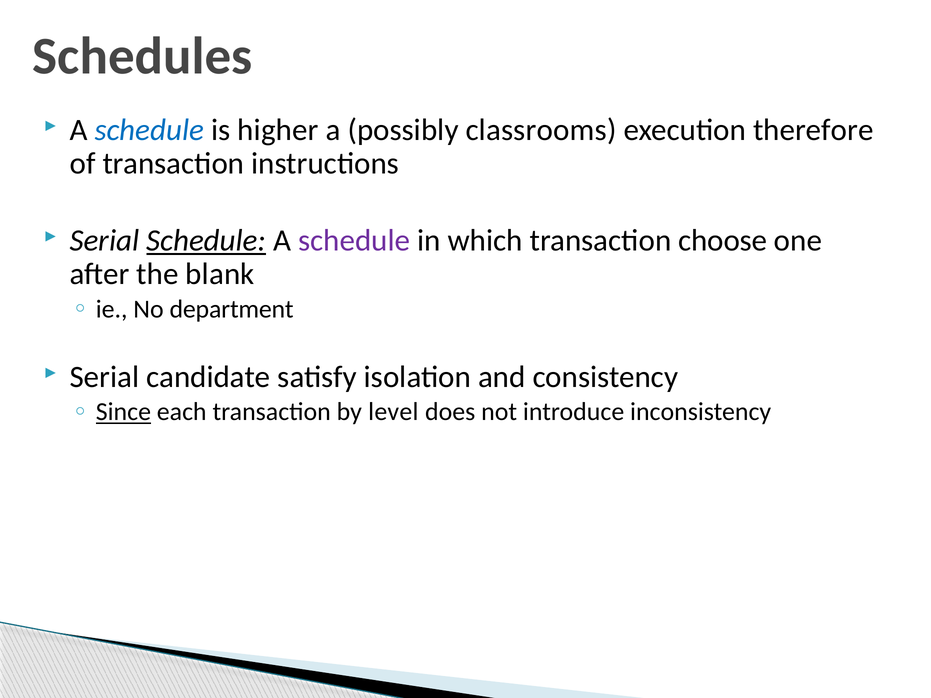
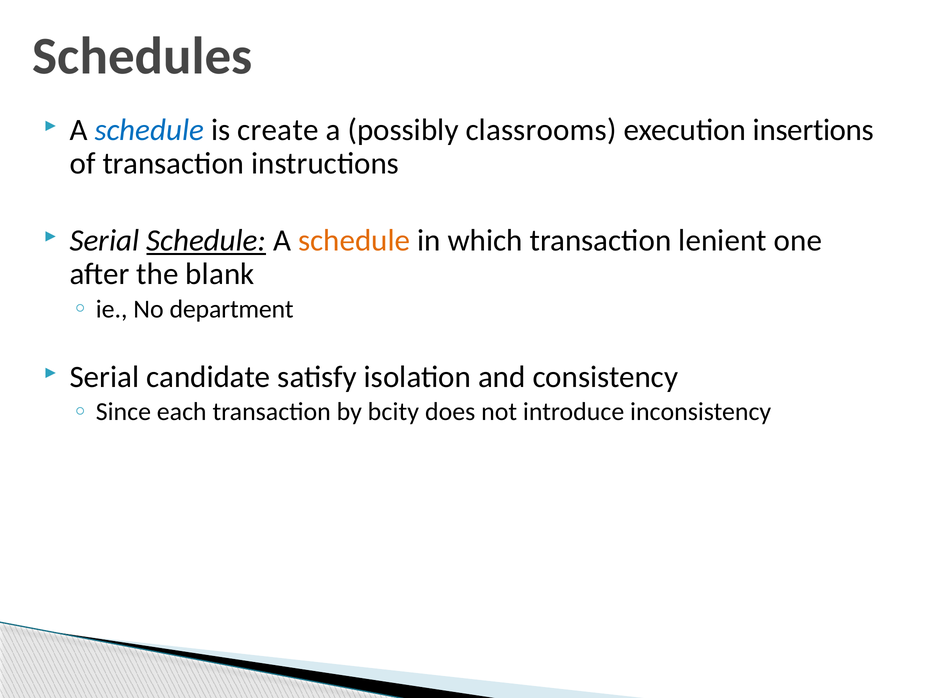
higher: higher -> create
therefore: therefore -> insertions
schedule at (354, 241) colour: purple -> orange
choose: choose -> lenient
Since underline: present -> none
level: level -> bcity
